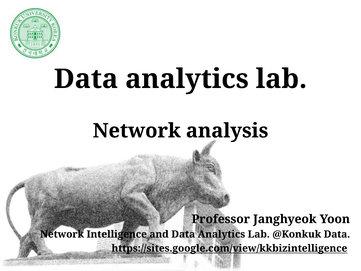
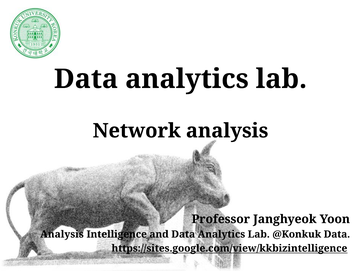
Network at (62, 234): Network -> Analysis
